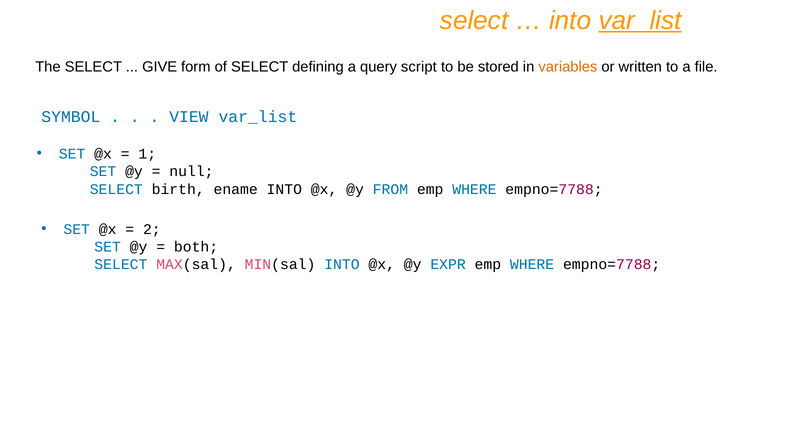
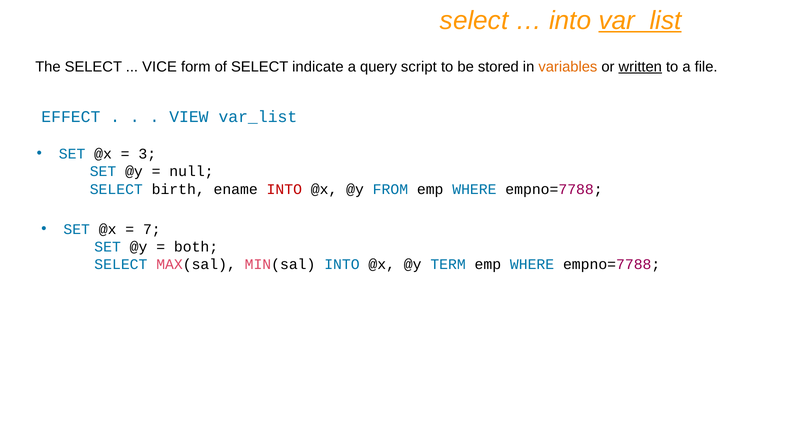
GIVE: GIVE -> VICE
defining: defining -> indicate
written underline: none -> present
SYMBOL: SYMBOL -> EFFECT
1: 1 -> 3
INTO at (284, 189) colour: black -> red
2: 2 -> 7
EXPR: EXPR -> TERM
